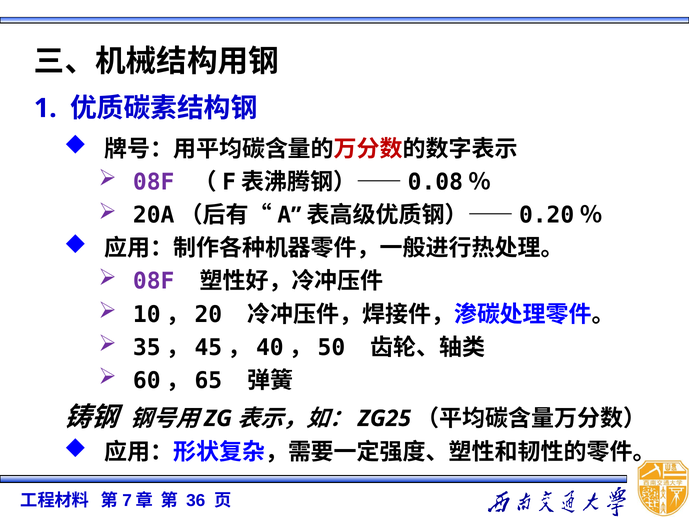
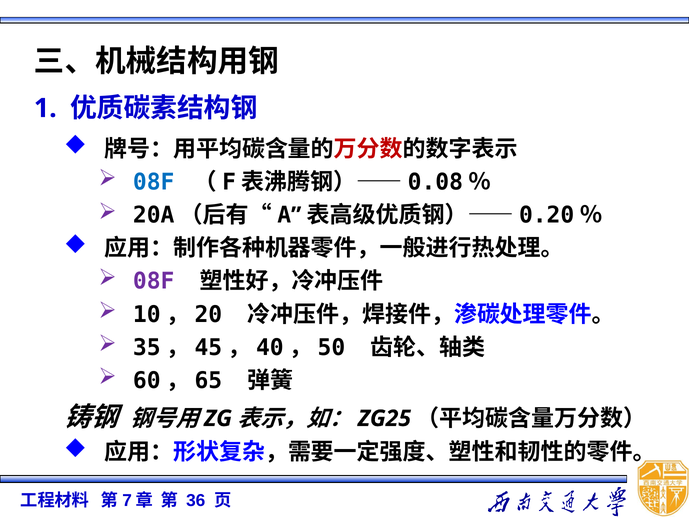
08F at (154, 182) colour: purple -> blue
